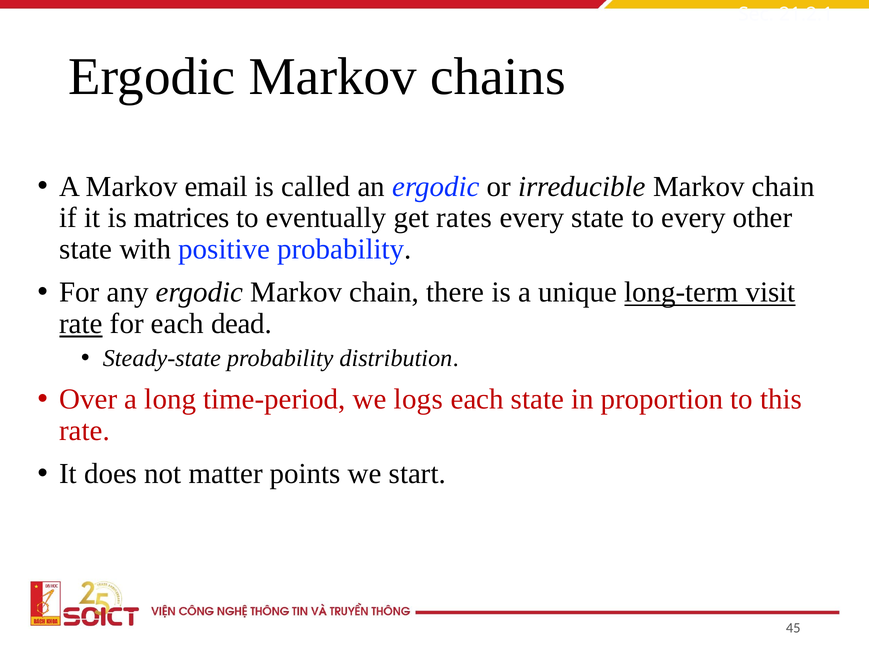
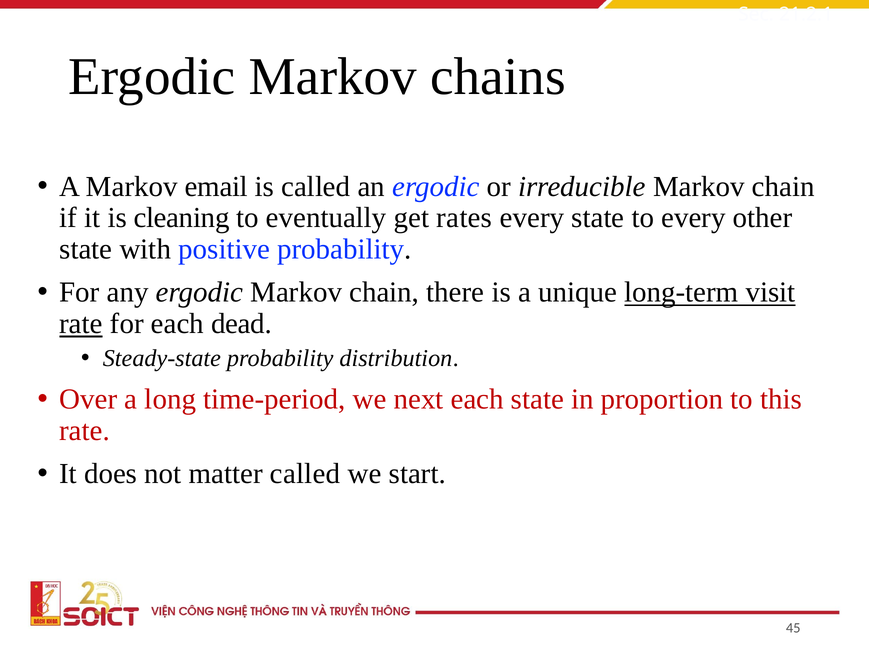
matrices: matrices -> cleaning
logs: logs -> next
matter points: points -> called
